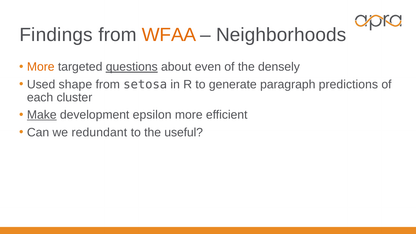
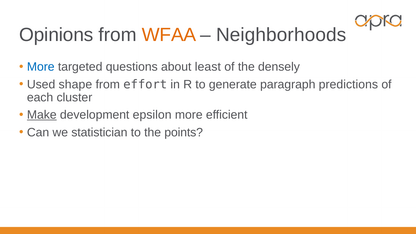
Findings: Findings -> Opinions
More at (41, 67) colour: orange -> blue
questions underline: present -> none
even: even -> least
setosa: setosa -> effort
redundant: redundant -> statistician
useful: useful -> points
